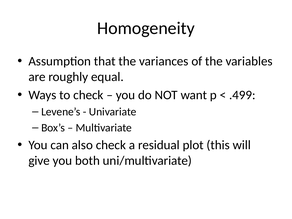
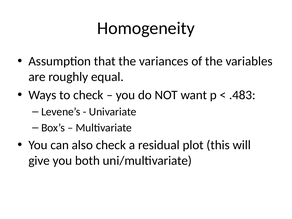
.499: .499 -> .483
